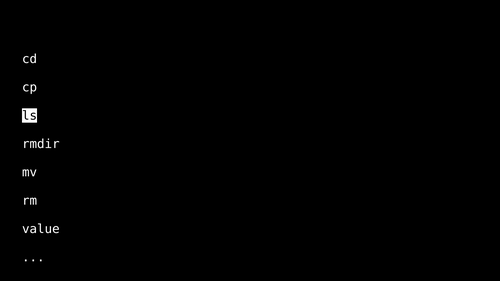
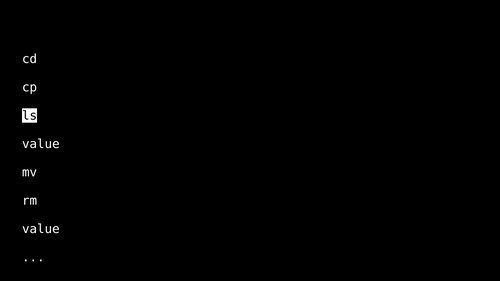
rmdir at (41, 144): rmdir -> value
